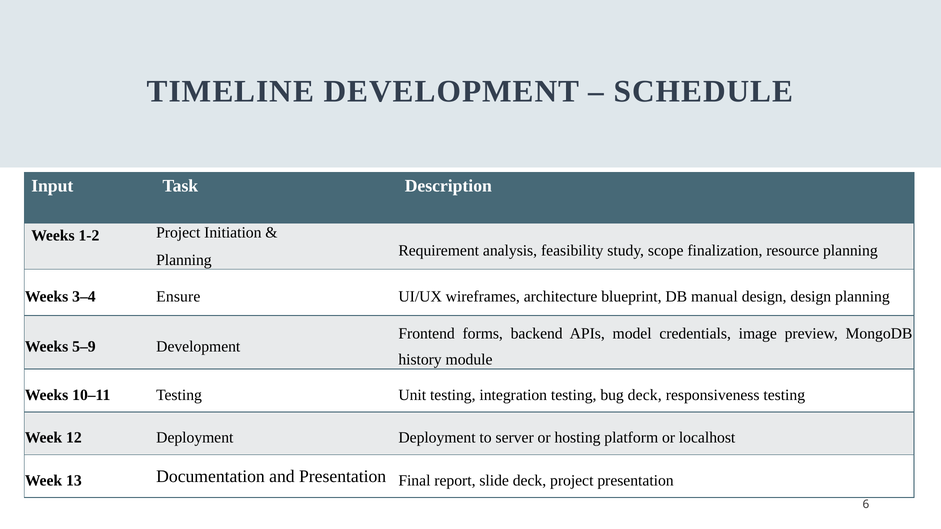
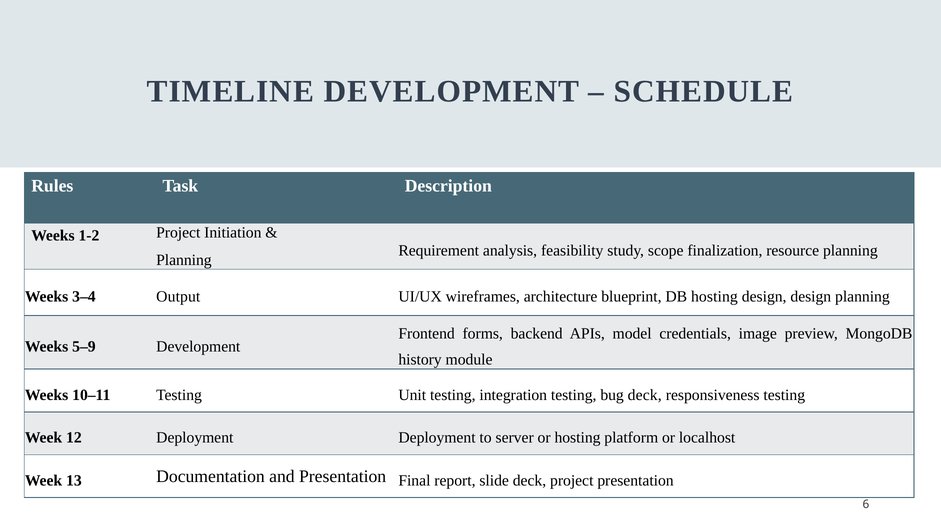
Input: Input -> Rules
Ensure: Ensure -> Output
DB manual: manual -> hosting
